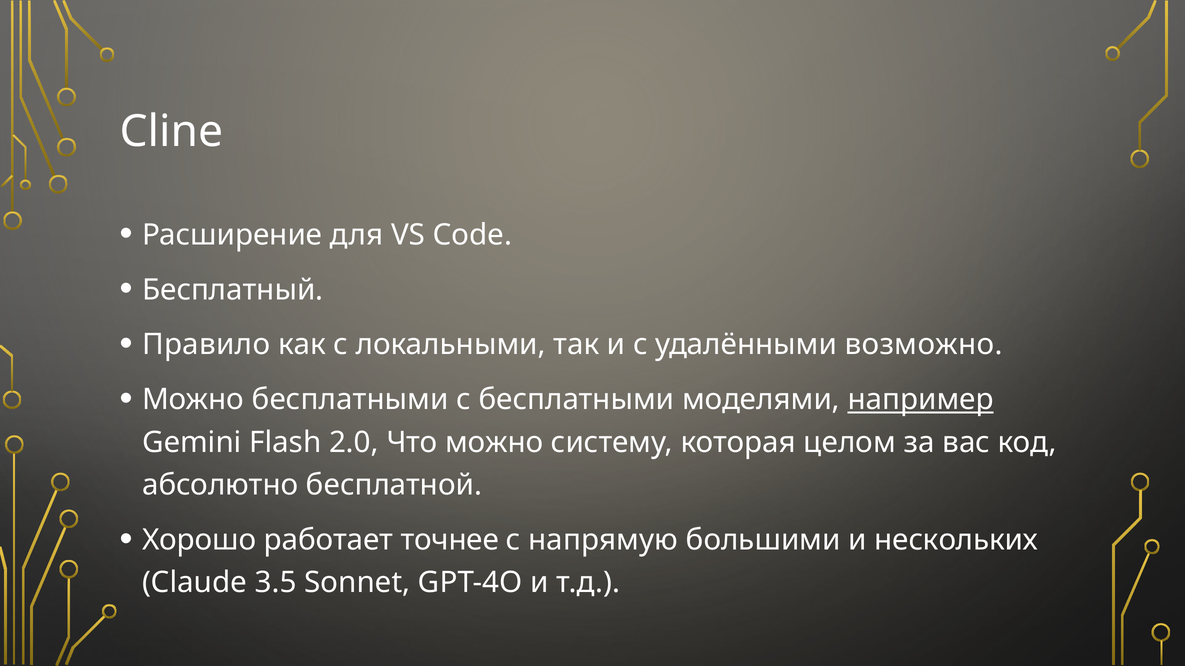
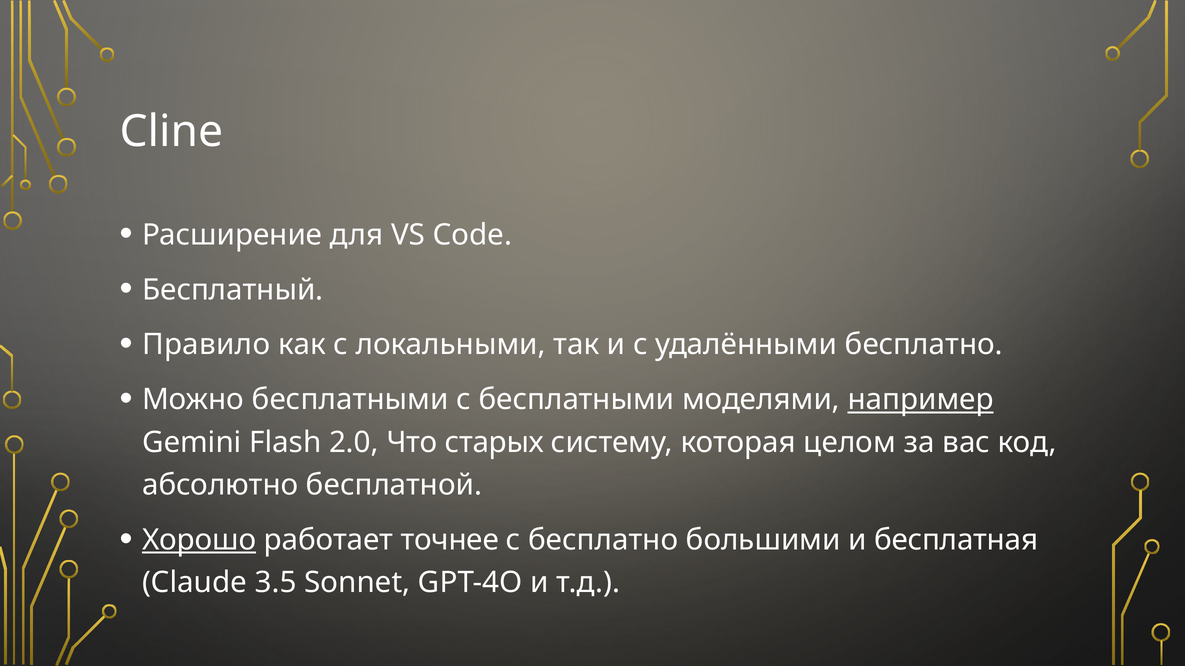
удалёнными возможно: возможно -> бесплатно
Что можно: можно -> старых
Хорошо underline: none -> present
с напрямую: напрямую -> бесплатно
нескольких: нескольких -> бесплатная
